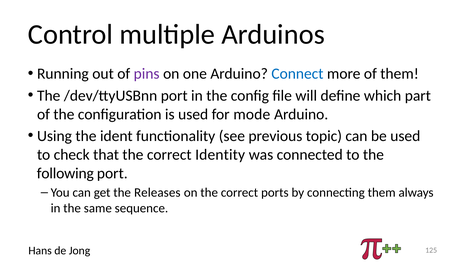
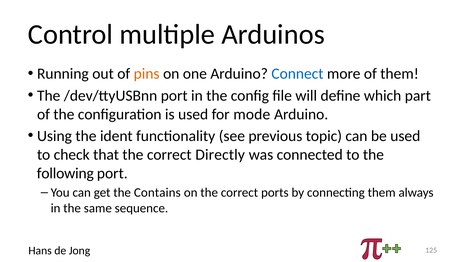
pins colour: purple -> orange
Identity: Identity -> Directly
Releases: Releases -> Contains
